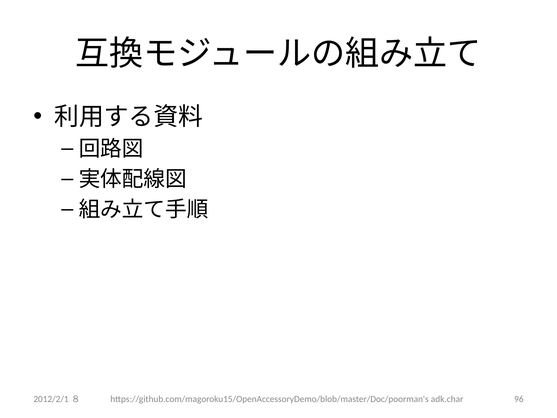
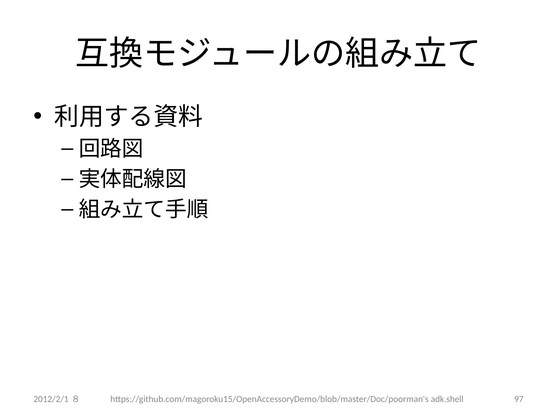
adk.char: adk.char -> adk.shell
96: 96 -> 97
